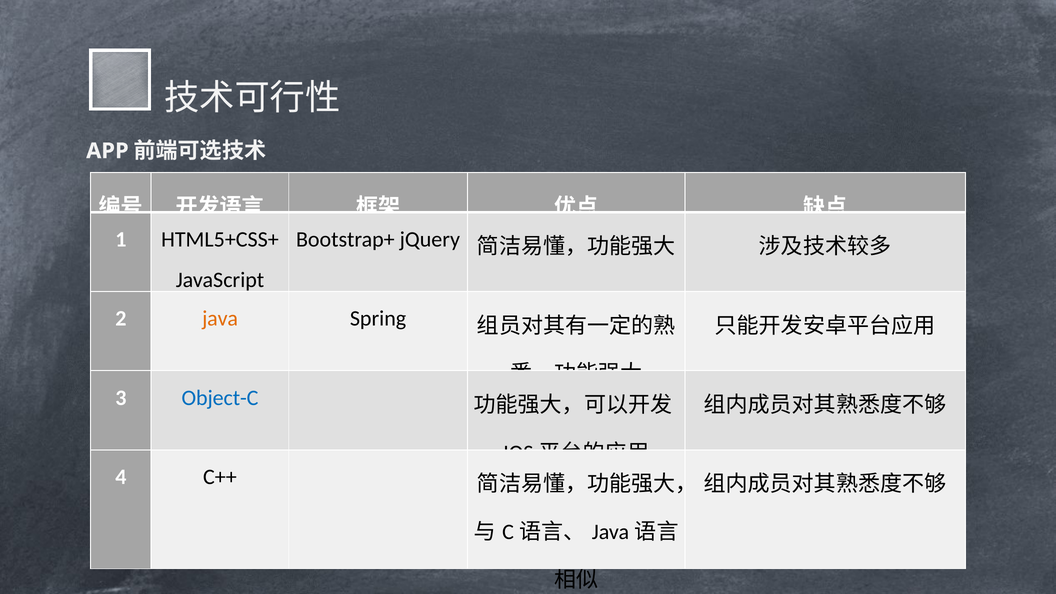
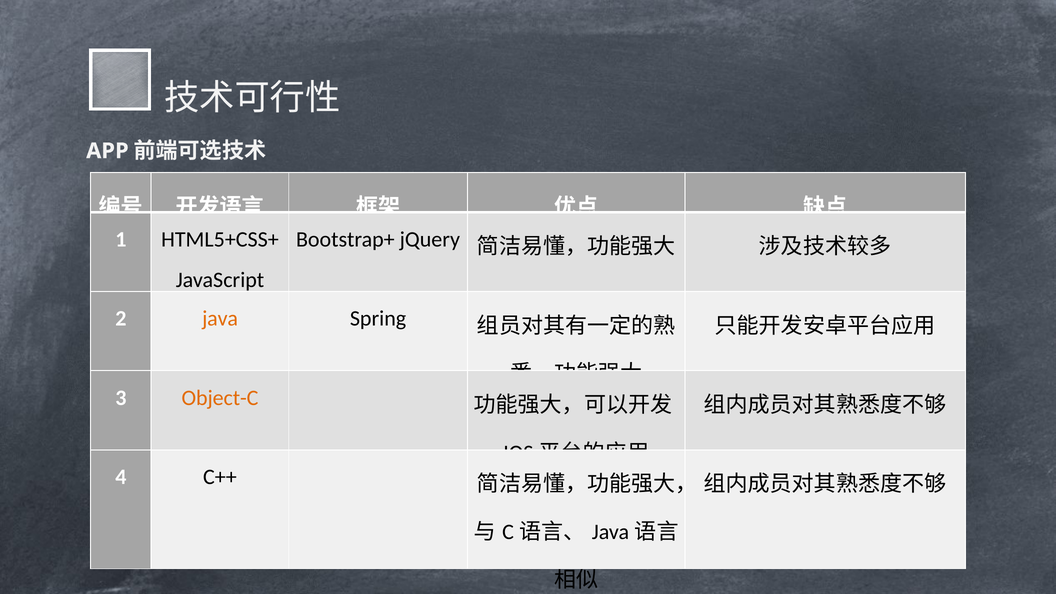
Object-C colour: blue -> orange
